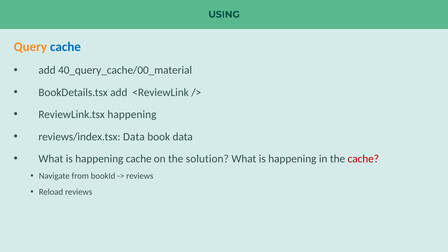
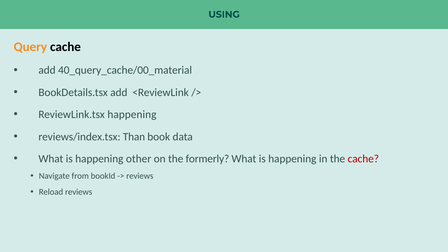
cache at (65, 47) colour: blue -> black
Data at (134, 137): Data -> Than
happening cache: cache -> other
solution: solution -> formerly
